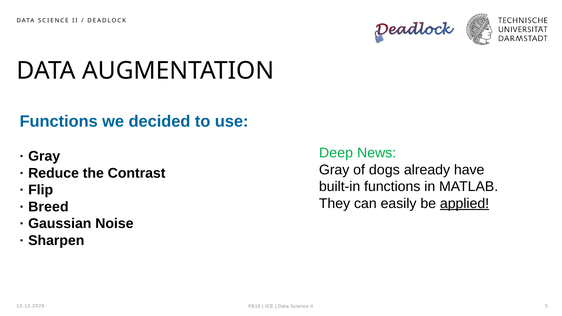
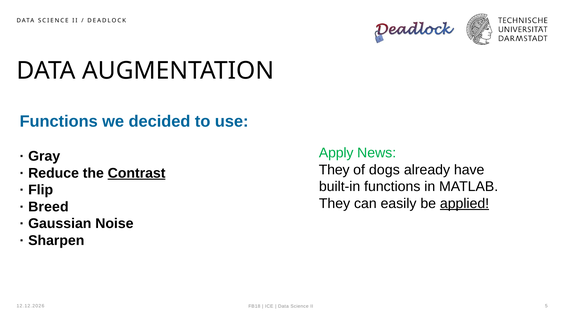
Deep: Deep -> Apply
Gray at (334, 170): Gray -> They
Contrast underline: none -> present
